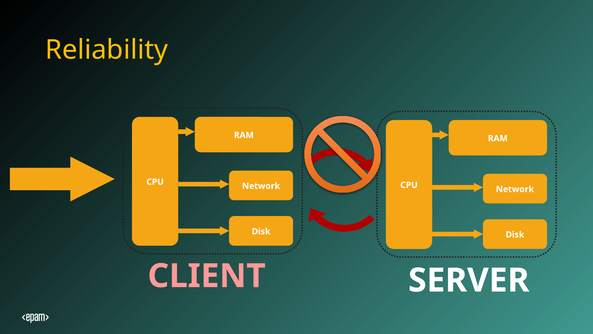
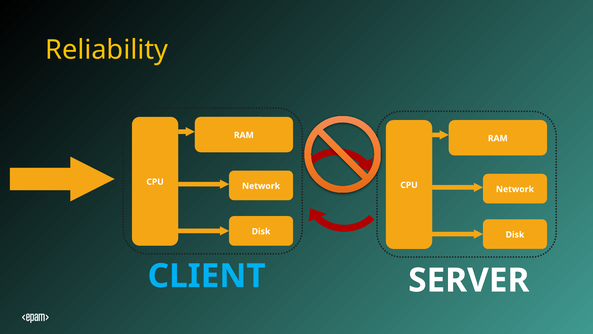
CLIENT colour: pink -> light blue
